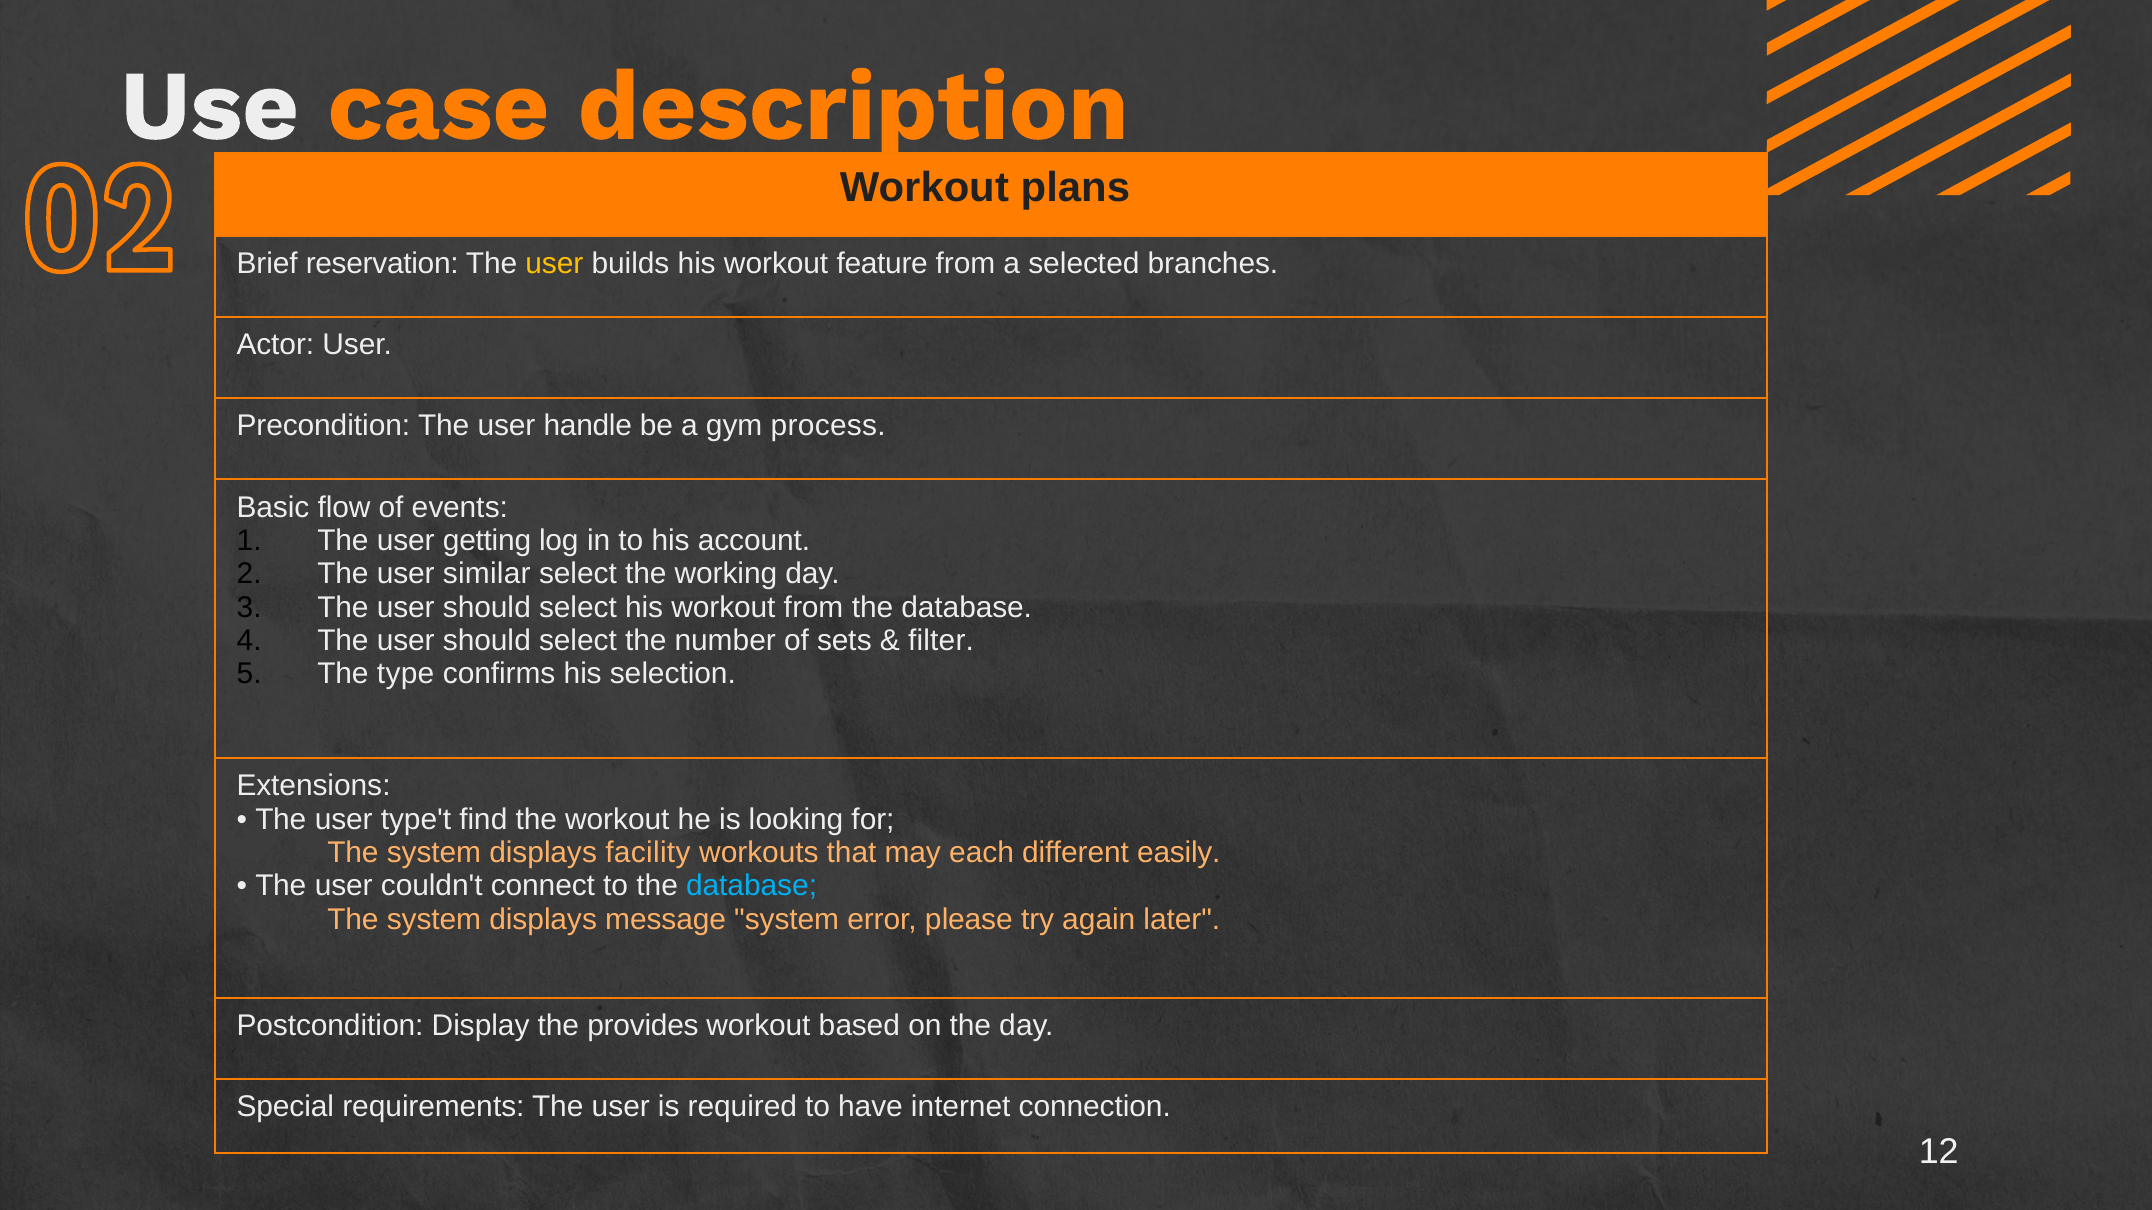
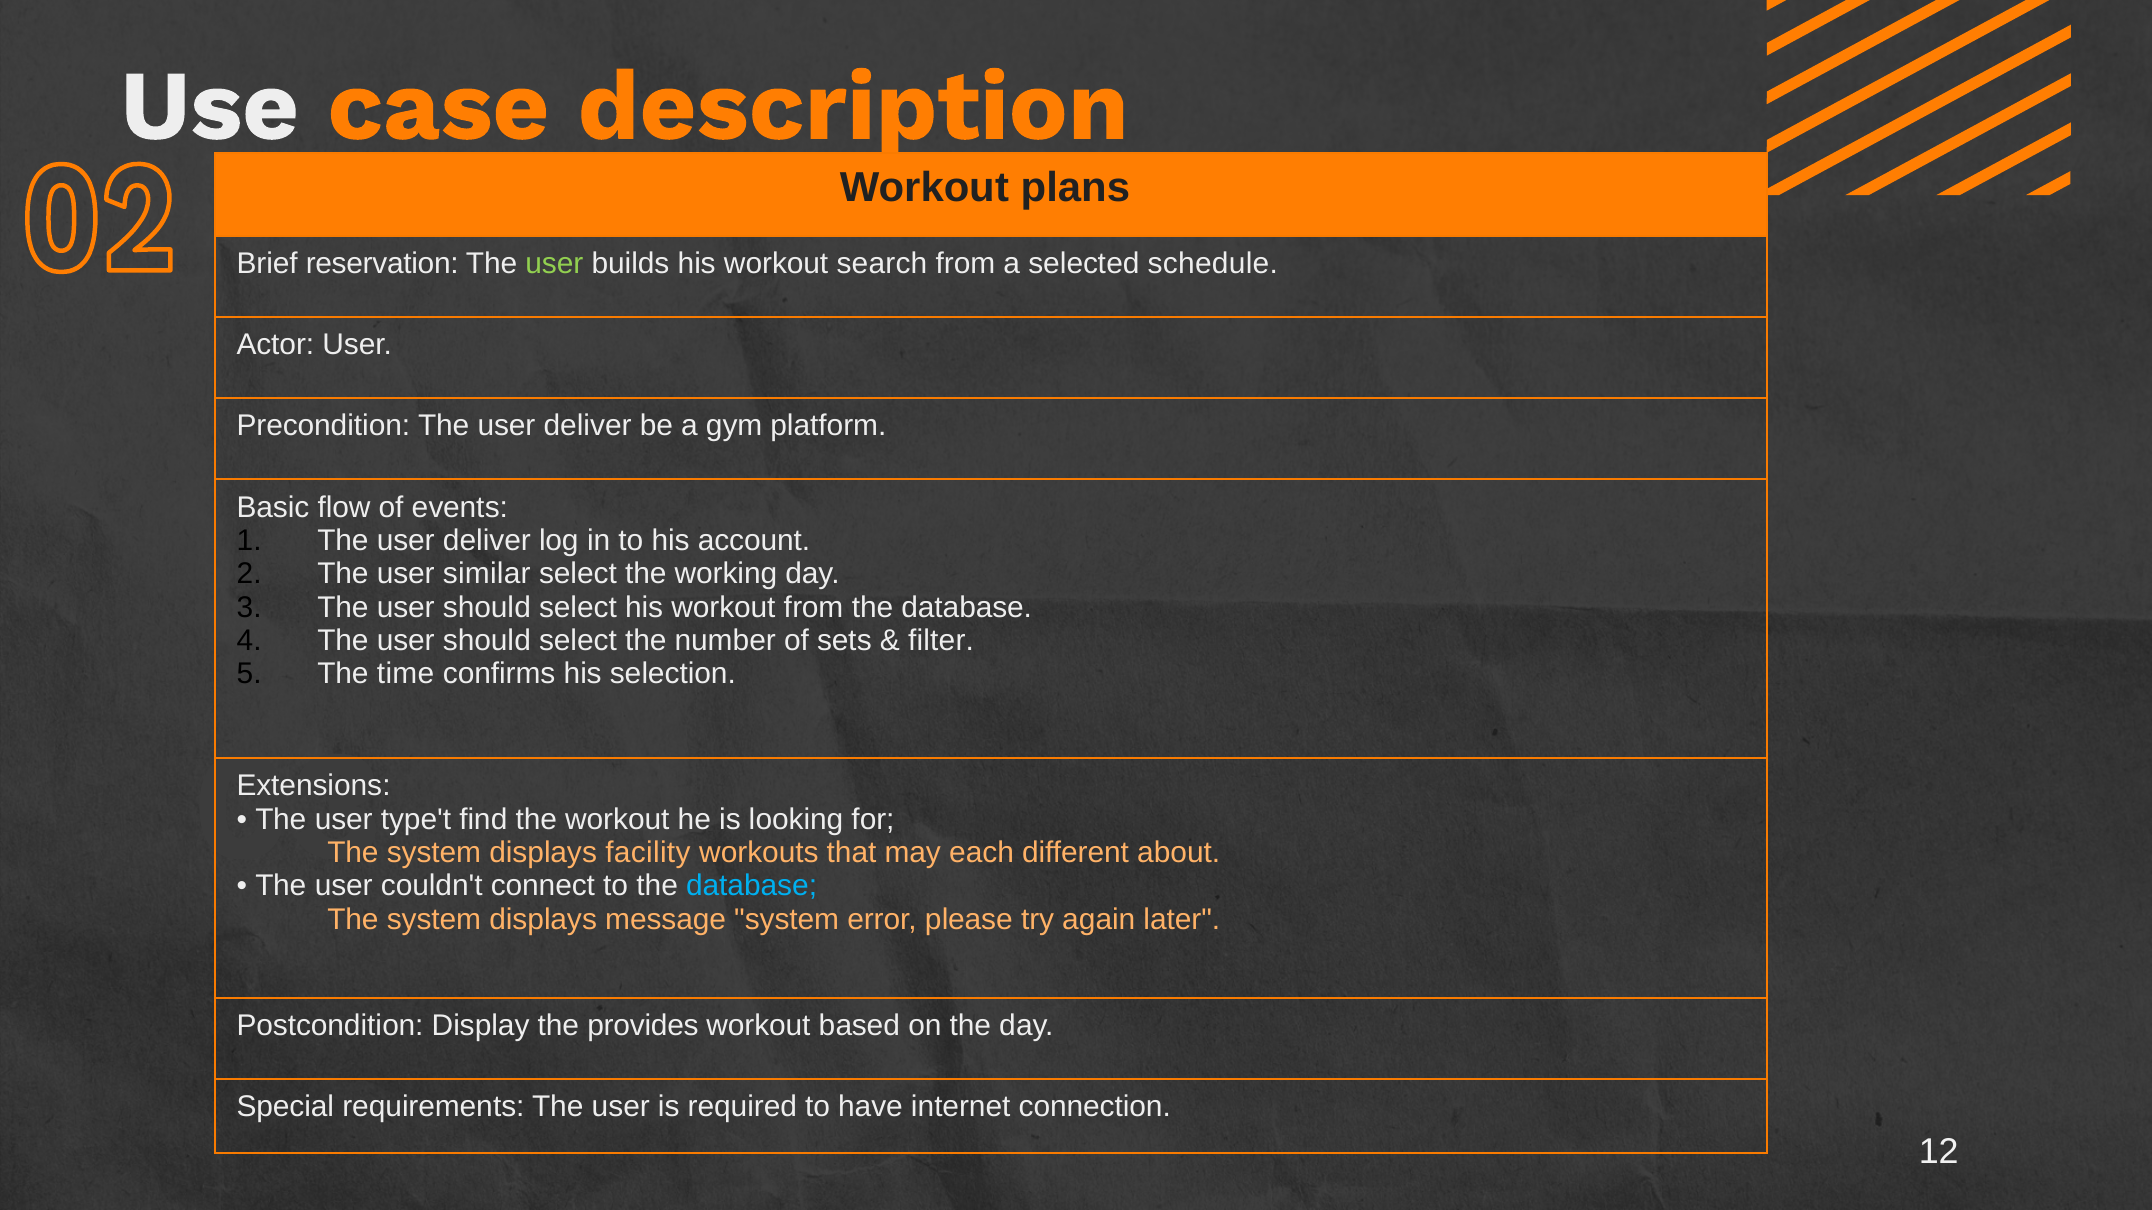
user at (554, 264) colour: yellow -> light green
feature: feature -> search
branches: branches -> schedule
Precondition The user handle: handle -> deliver
process: process -> platform
getting at (487, 541): getting -> deliver
type: type -> time
easily: easily -> about
